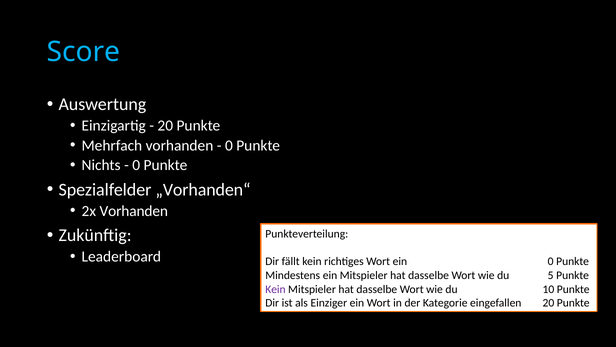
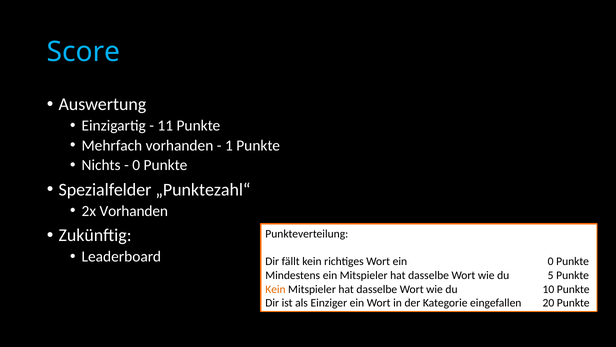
20 at (165, 125): 20 -> 11
0 at (229, 145): 0 -> 1
„Vorhanden“: „Vorhanden“ -> „Punktezahl“
Kein at (275, 289) colour: purple -> orange
